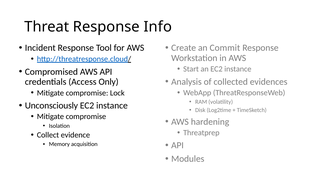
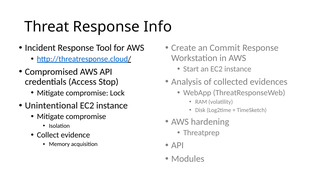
Only: Only -> Stop
Unconsciously: Unconsciously -> Unintentional
